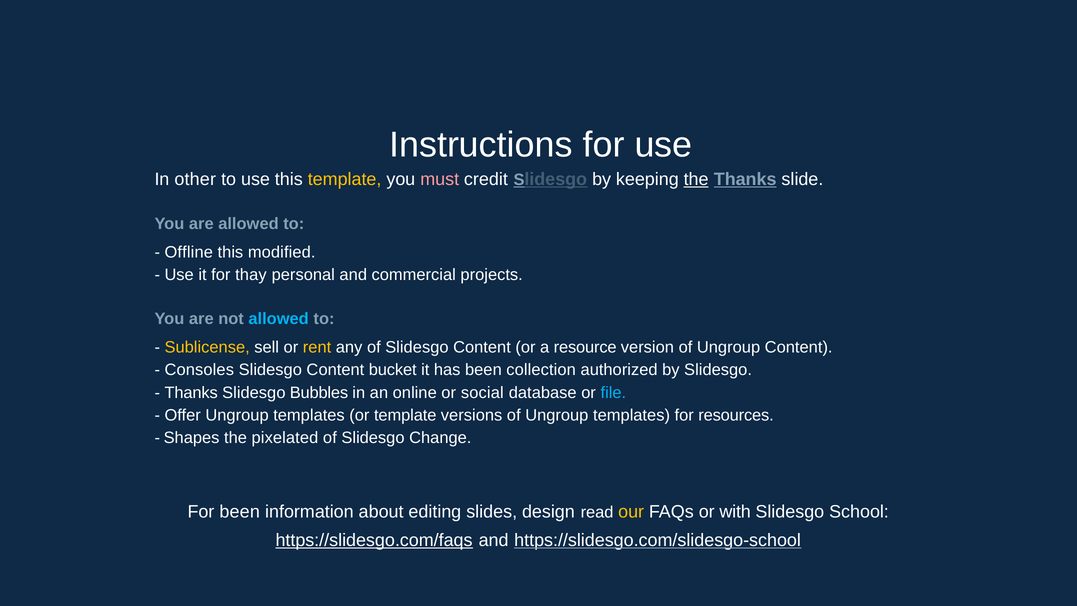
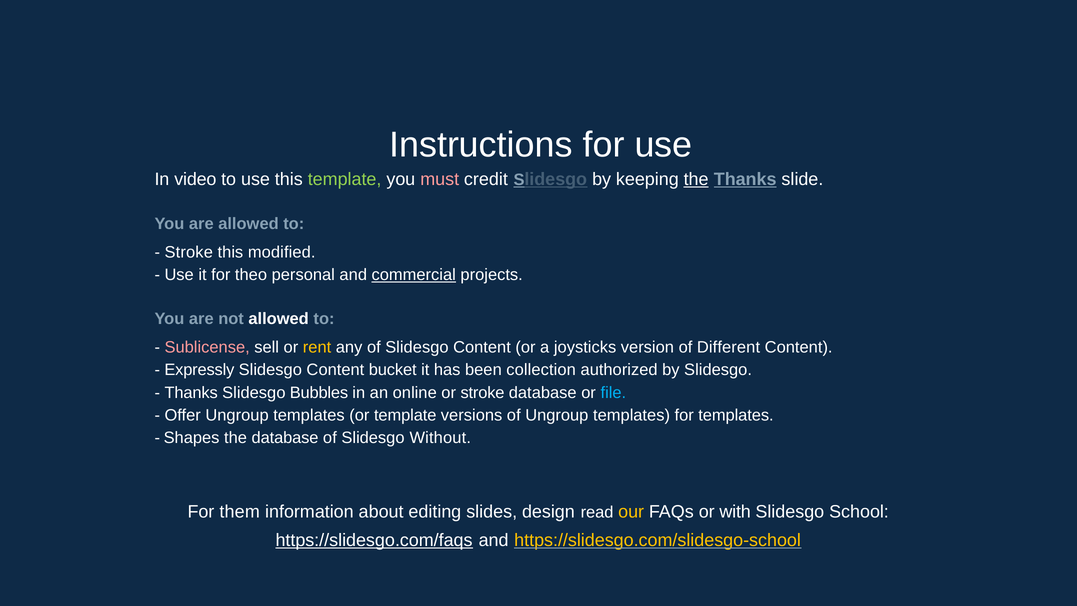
other: other -> video
template at (345, 179) colour: yellow -> light green
Offline at (189, 252): Offline -> Stroke
thay: thay -> theo
commercial underline: none -> present
allowed at (279, 319) colour: light blue -> white
Sublicense colour: yellow -> pink
resource: resource -> joysticks
version of Ungroup: Ungroup -> Different
Consoles: Consoles -> Expressly
or social: social -> stroke
for resources: resources -> templates
the pixelated: pixelated -> database
Change: Change -> Without
For been: been -> them
https://slidesgo.com/slidesgo-school colour: white -> yellow
